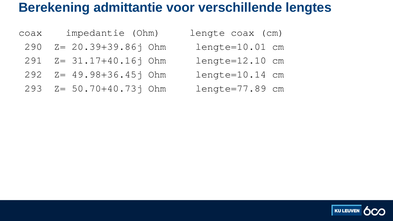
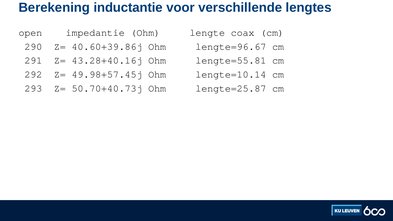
admittantie: admittantie -> inductantie
coax at (30, 33): coax -> open
20.39+39.86j: 20.39+39.86j -> 40.60+39.86j
lengte=10.01: lengte=10.01 -> lengte=96.67
31.17+40.16j: 31.17+40.16j -> 43.28+40.16j
lengte=12.10: lengte=12.10 -> lengte=55.81
49.98+36.45j: 49.98+36.45j -> 49.98+57.45j
lengte=77.89: lengte=77.89 -> lengte=25.87
